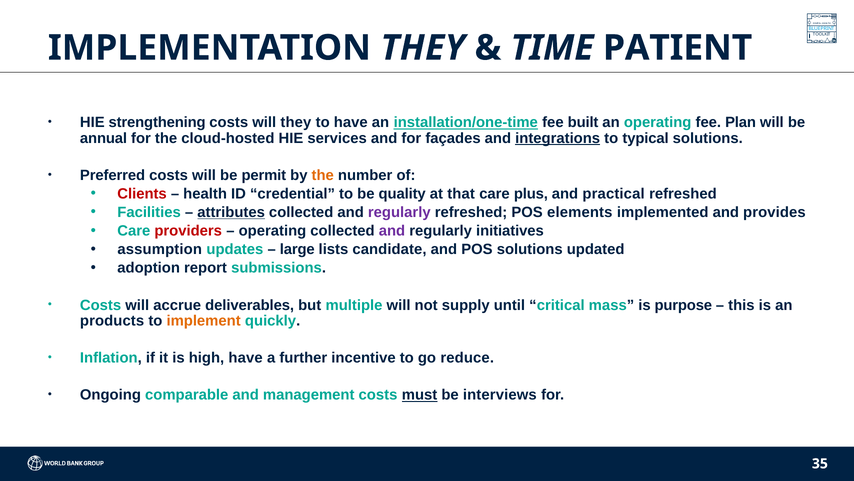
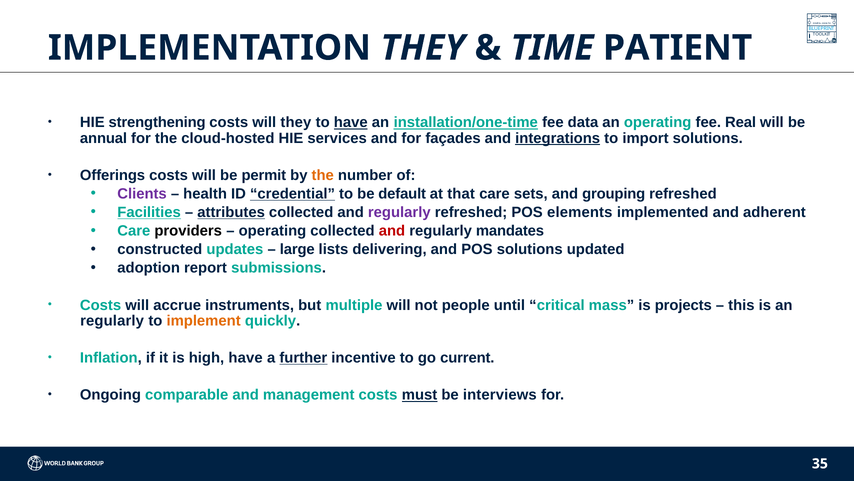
have at (351, 122) underline: none -> present
built: built -> data
Plan: Plan -> Real
typical: typical -> import
Preferred: Preferred -> Offerings
Clients colour: red -> purple
credential underline: none -> present
quality: quality -> default
plus: plus -> sets
practical: practical -> grouping
Facilities underline: none -> present
provides: provides -> adherent
providers colour: red -> black
and at (392, 231) colour: purple -> red
initiatives: initiatives -> mandates
assumption: assumption -> constructed
candidate: candidate -> delivering
deliverables: deliverables -> instruments
supply: supply -> people
purpose: purpose -> projects
products at (112, 320): products -> regularly
further underline: none -> present
reduce: reduce -> current
